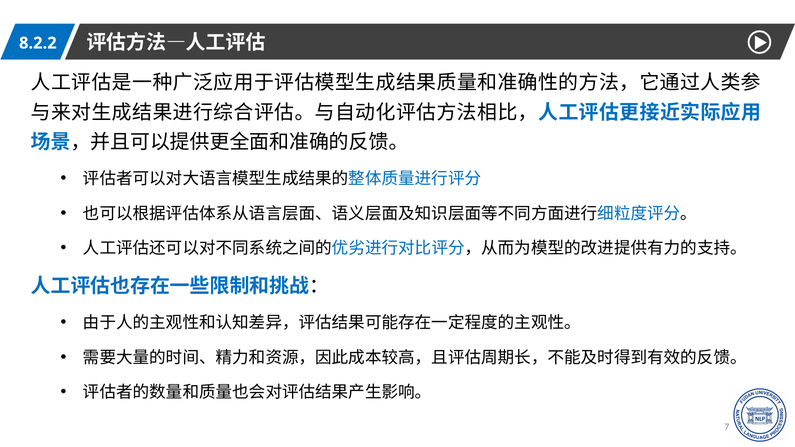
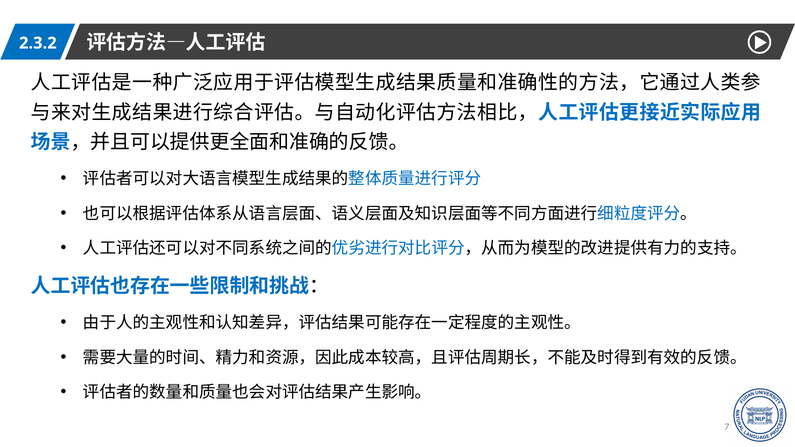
8.2.2: 8.2.2 -> 2.3.2
